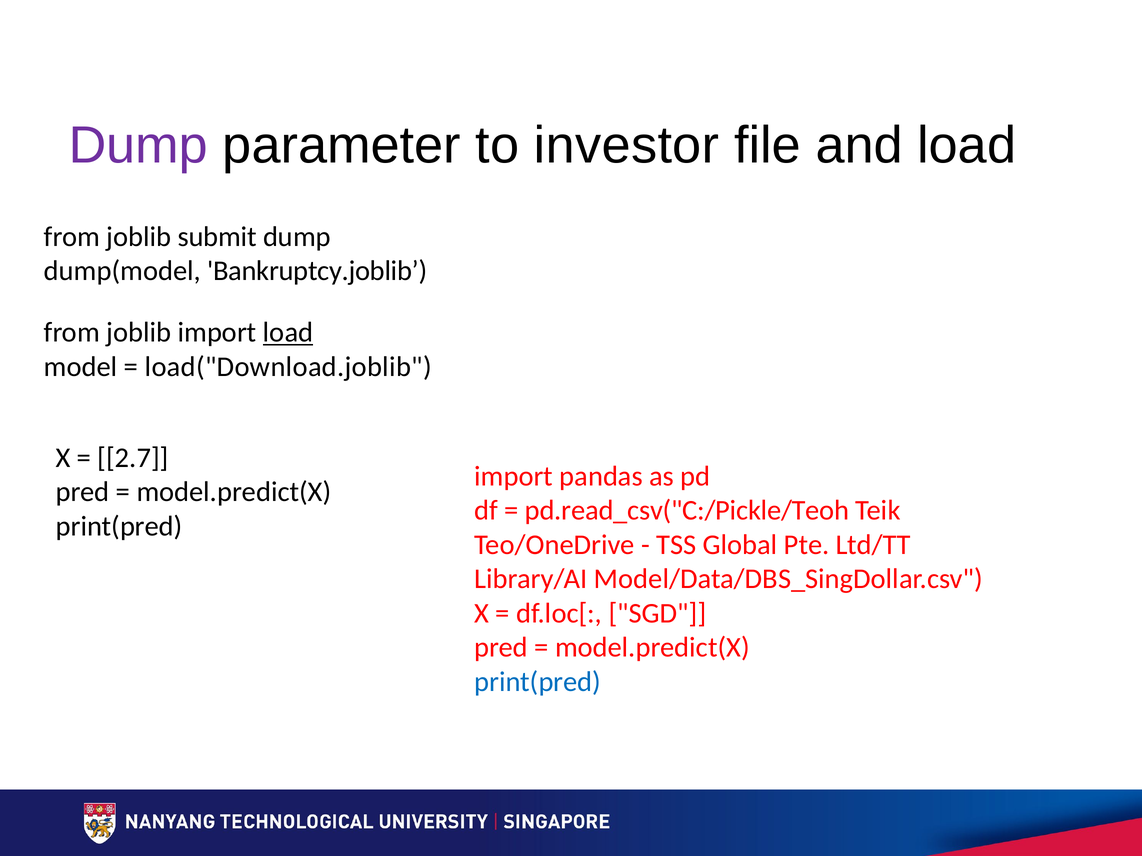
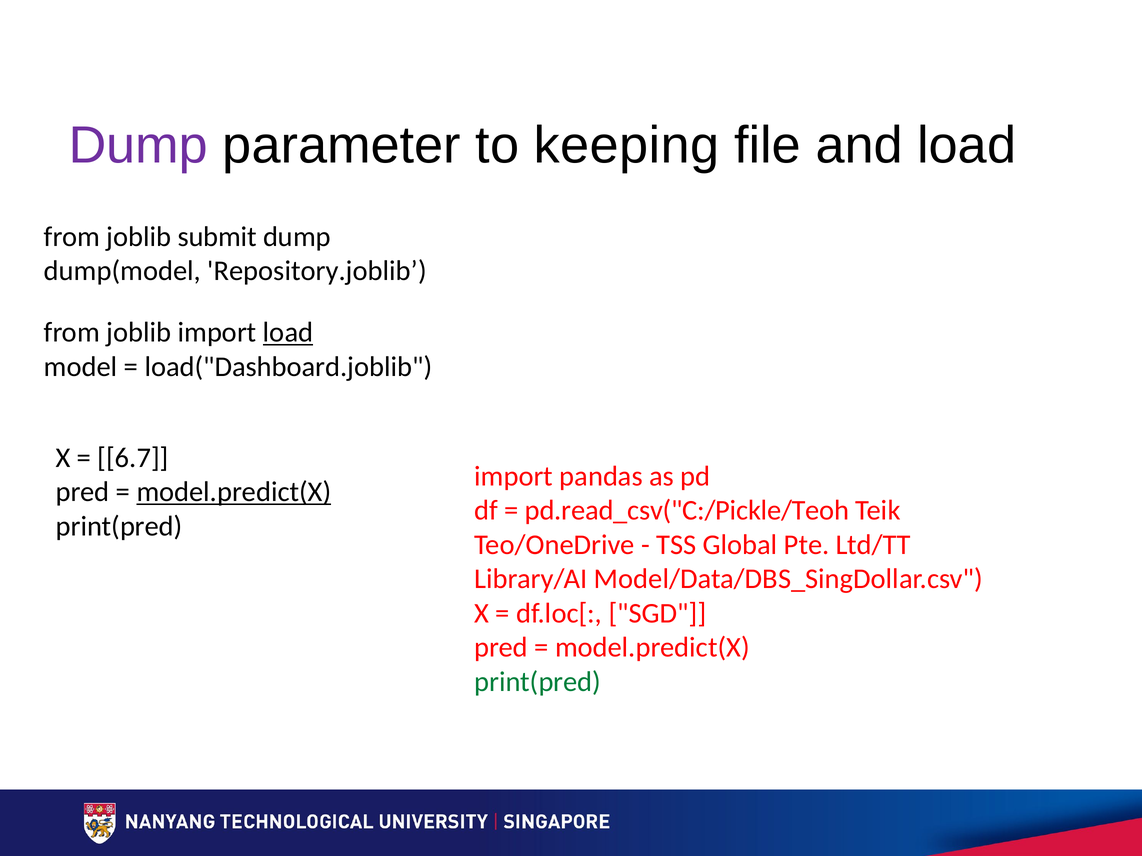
investor: investor -> keeping
Bankruptcy.joblib: Bankruptcy.joblib -> Repository.joblib
load("Download.joblib: load("Download.joblib -> load("Dashboard.joblib
2.7: 2.7 -> 6.7
model.predict(X at (234, 492) underline: none -> present
print(pred at (538, 682) colour: blue -> green
